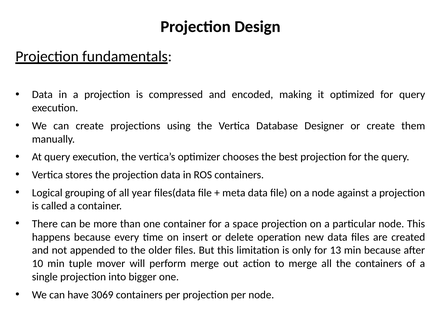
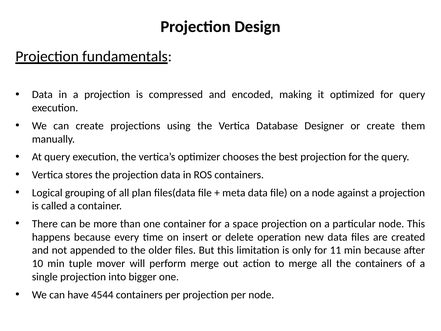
year: year -> plan
13: 13 -> 11
3069: 3069 -> 4544
